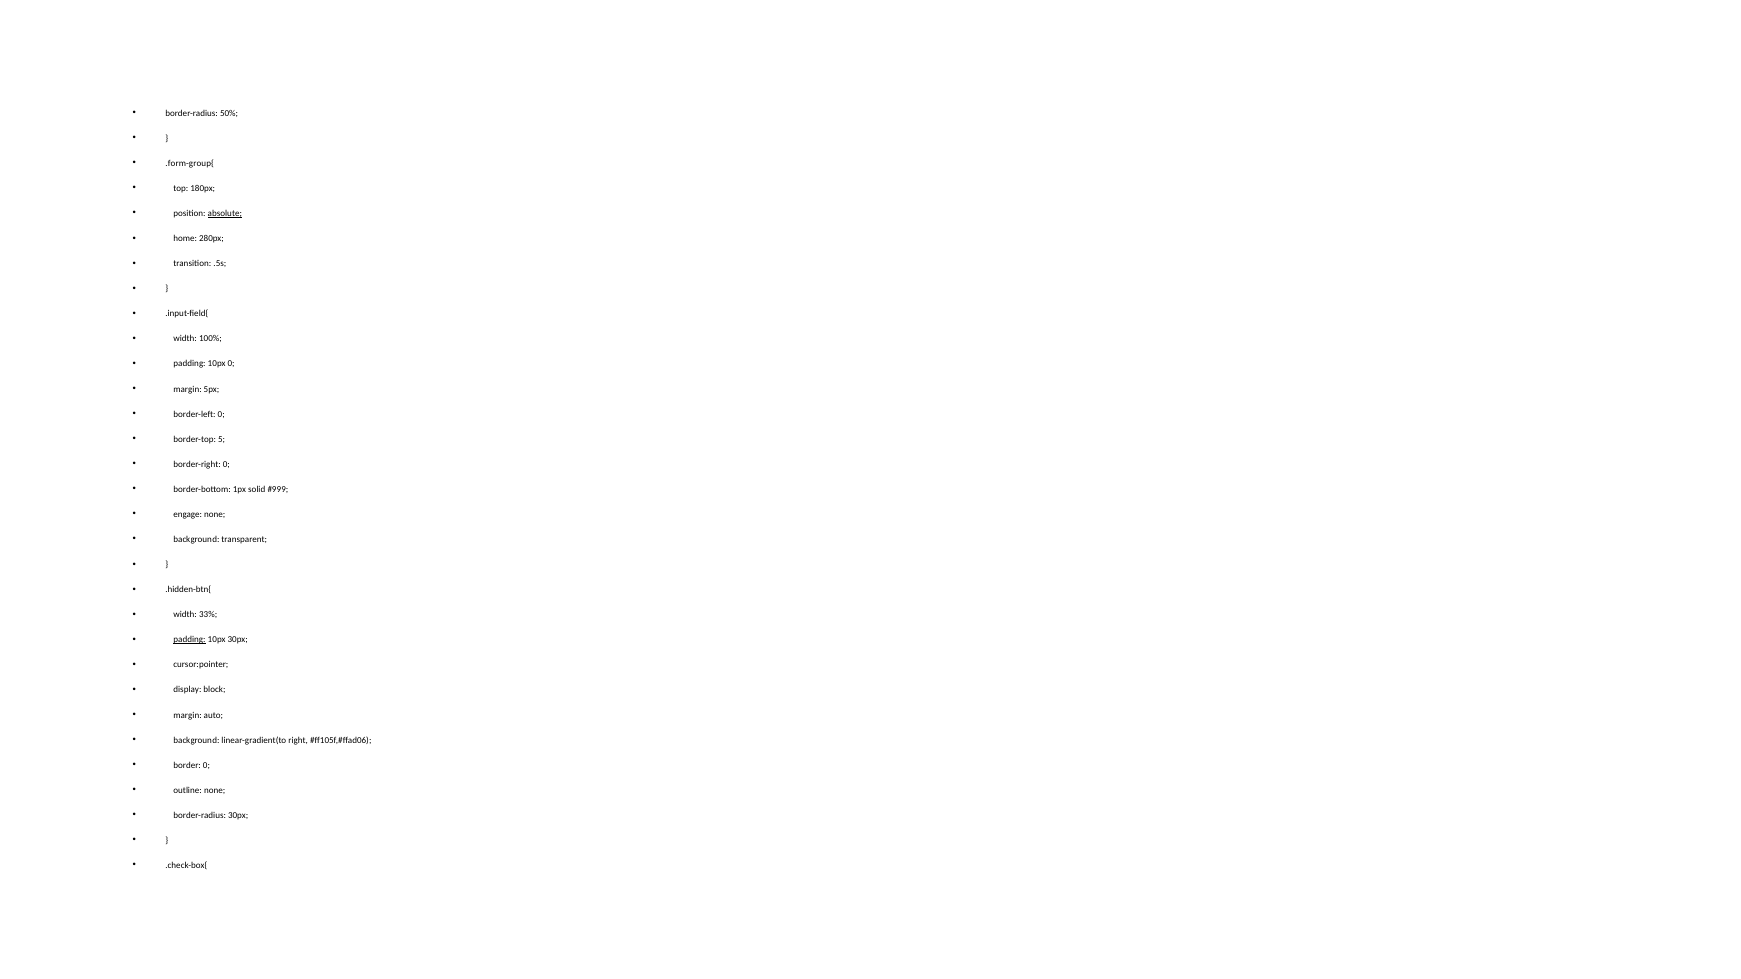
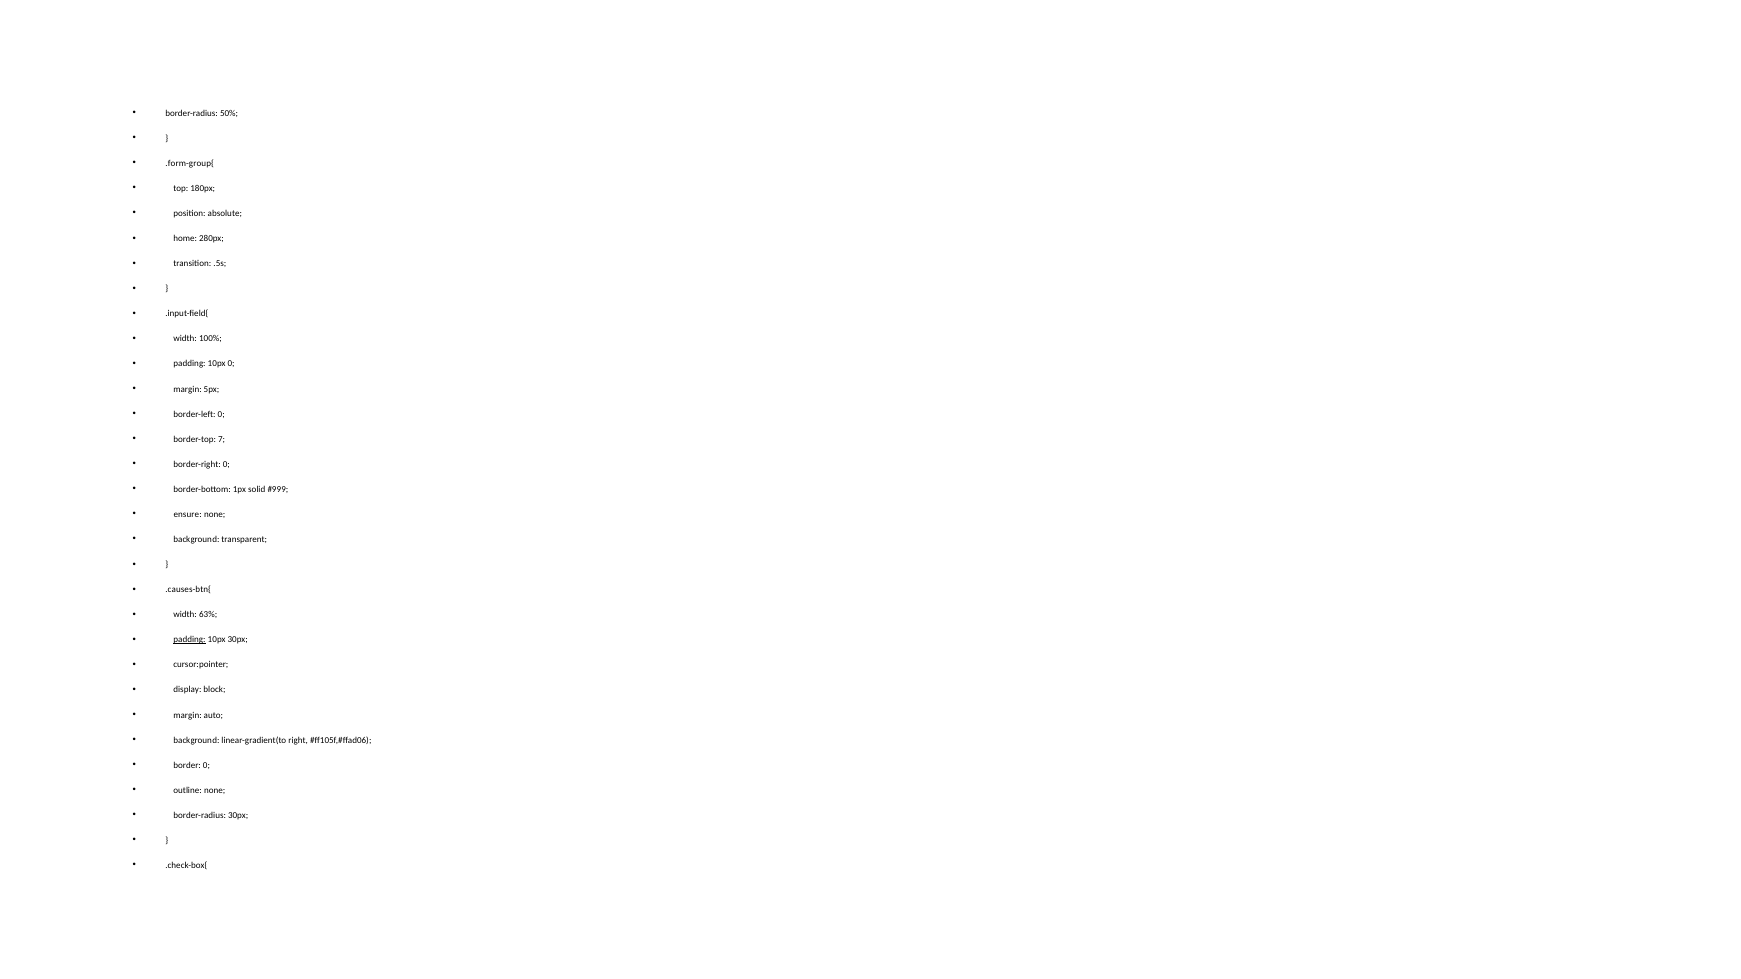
absolute underline: present -> none
5: 5 -> 7
engage: engage -> ensure
.hidden-btn{: .hidden-btn{ -> .causes-btn{
33%: 33% -> 63%
